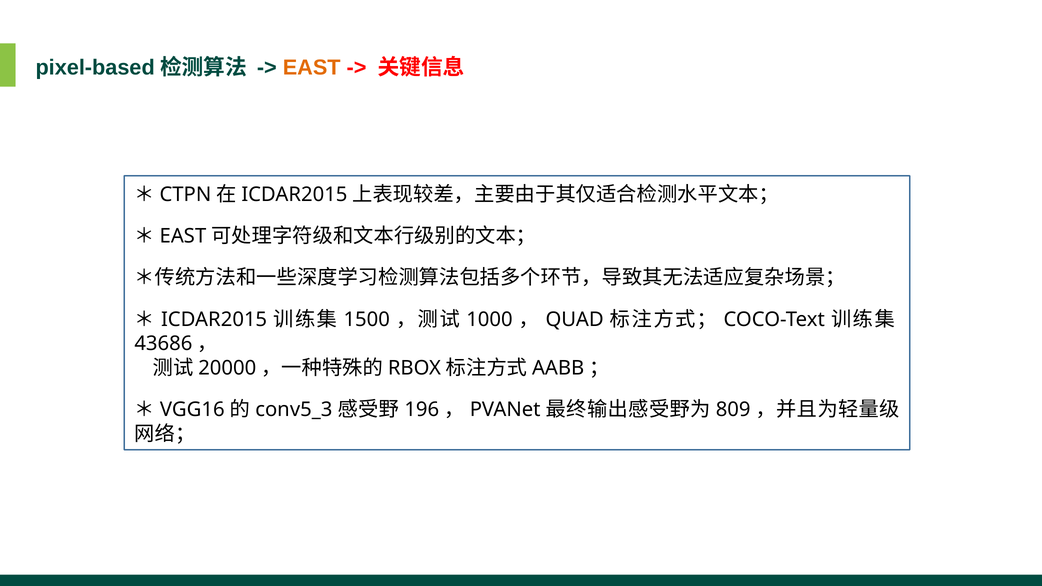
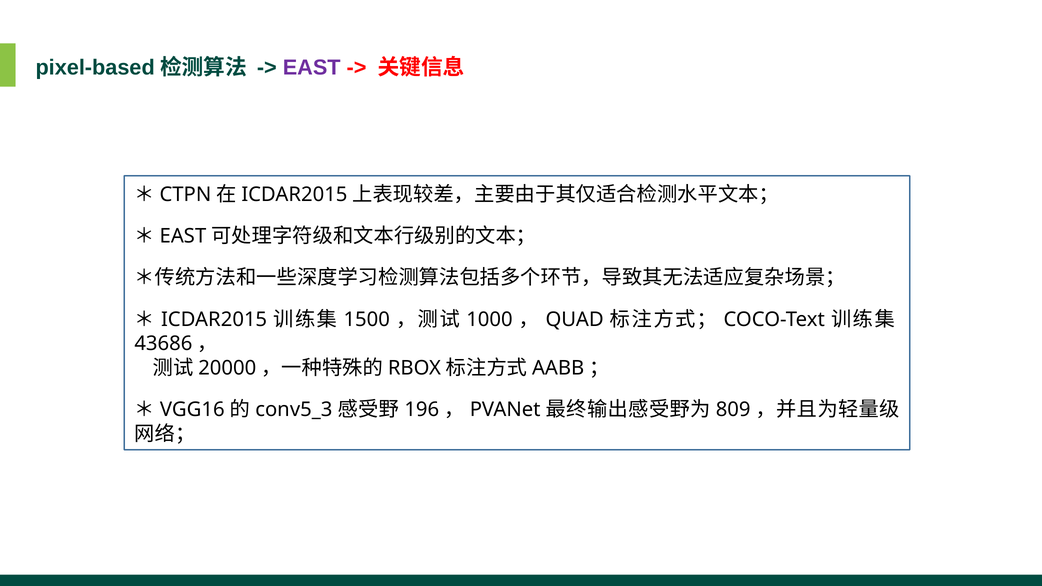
EAST colour: orange -> purple
